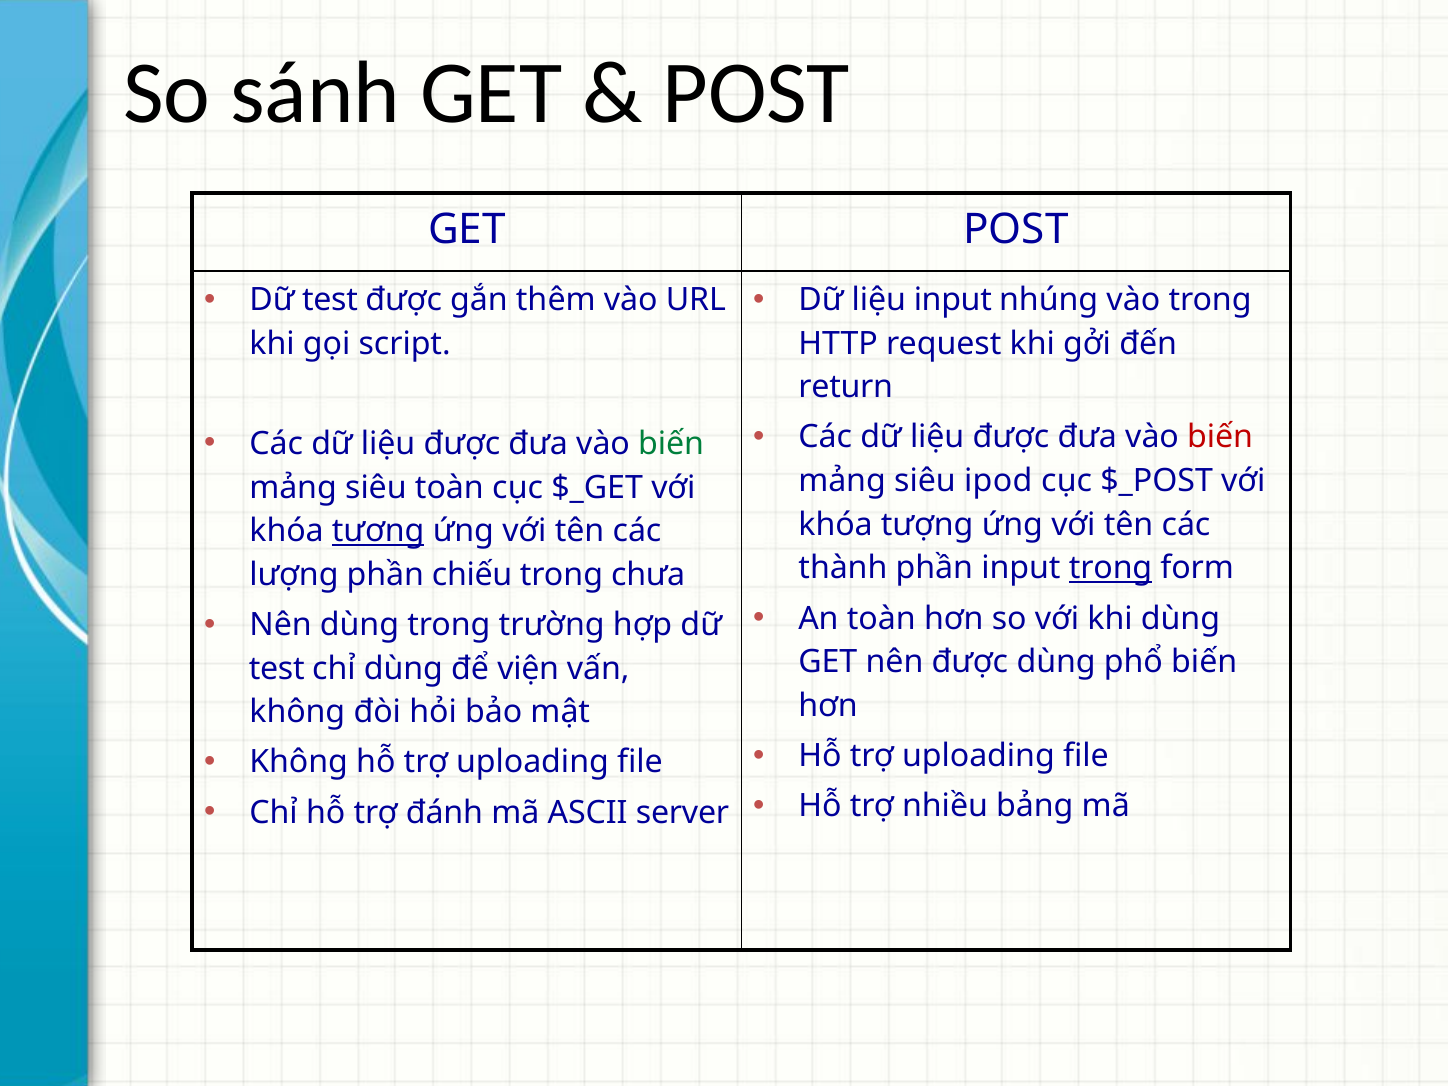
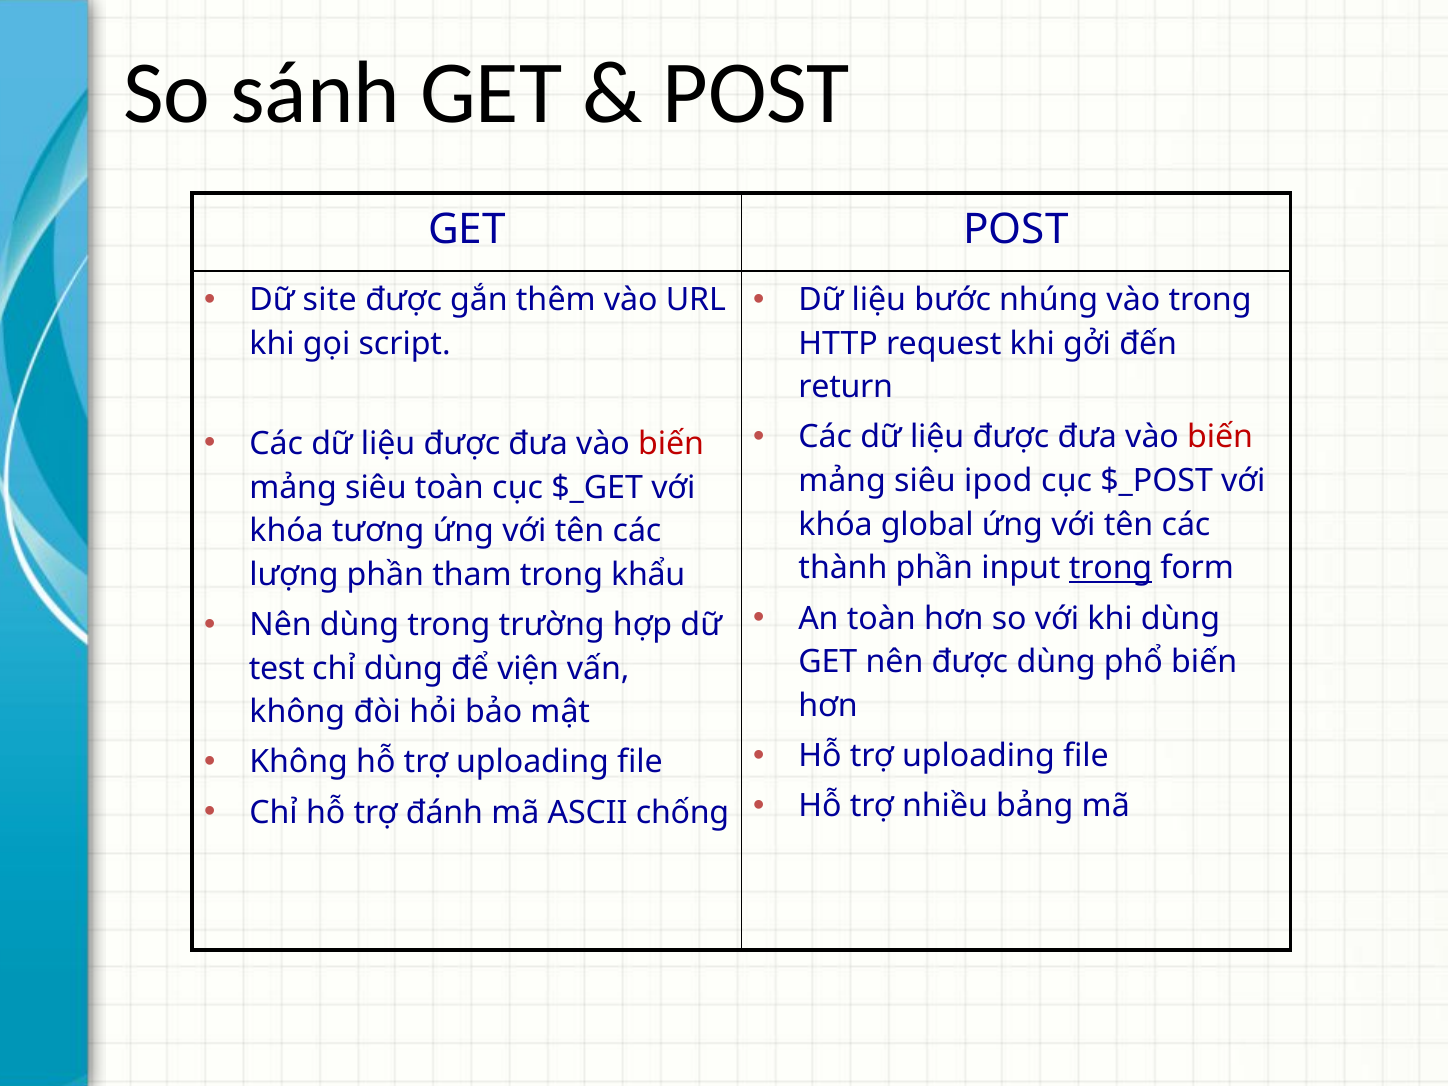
test at (330, 300): test -> site
liệu input: input -> bước
biến at (671, 444) colour: green -> red
tượng: tượng -> global
tương underline: present -> none
chiếu: chiếu -> tham
chưa: chưa -> khẩu
server: server -> chống
